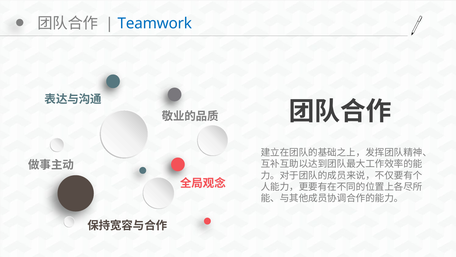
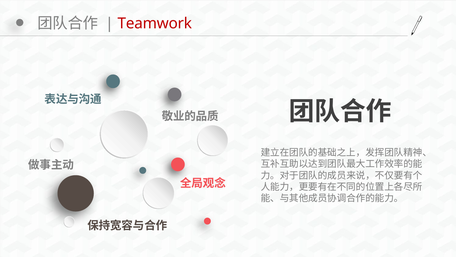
Teamwork colour: blue -> red
